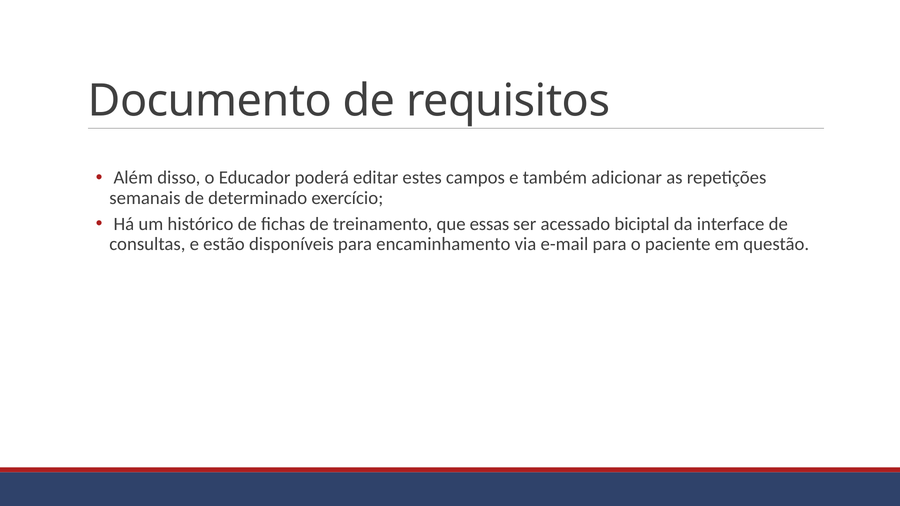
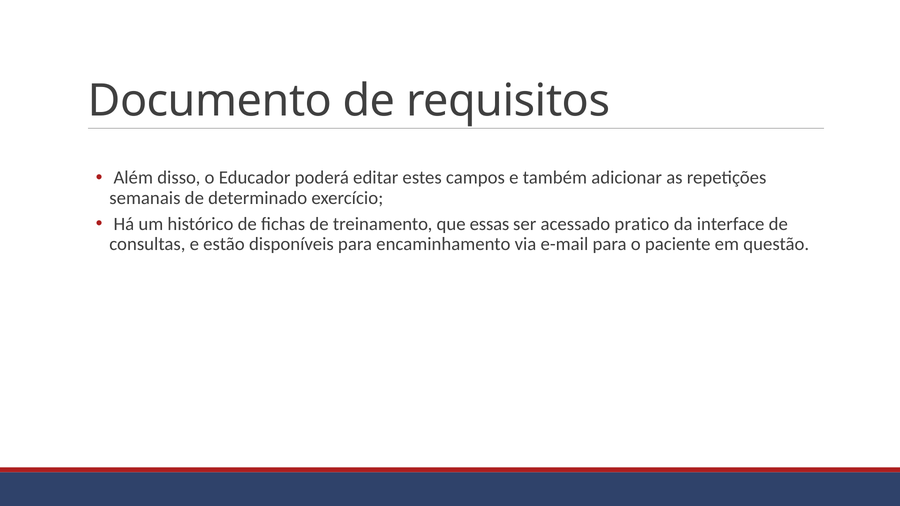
biciptal: biciptal -> pratico
